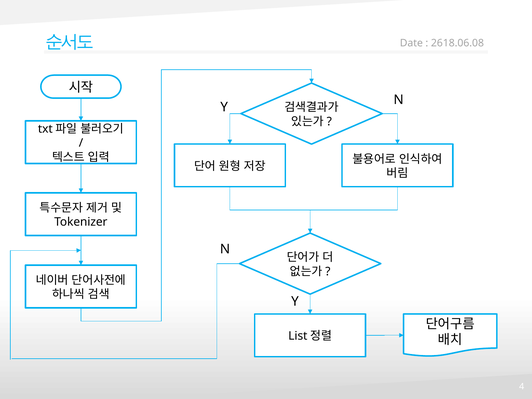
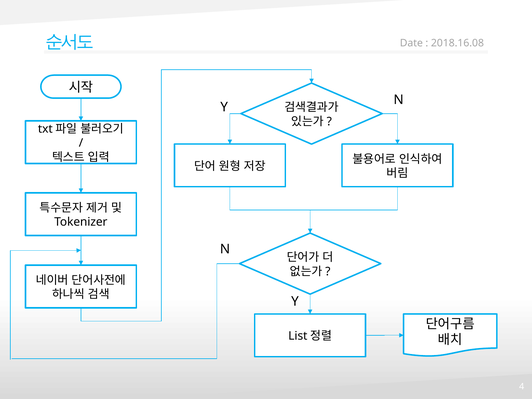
2618.06.08: 2618.06.08 -> 2018.16.08
